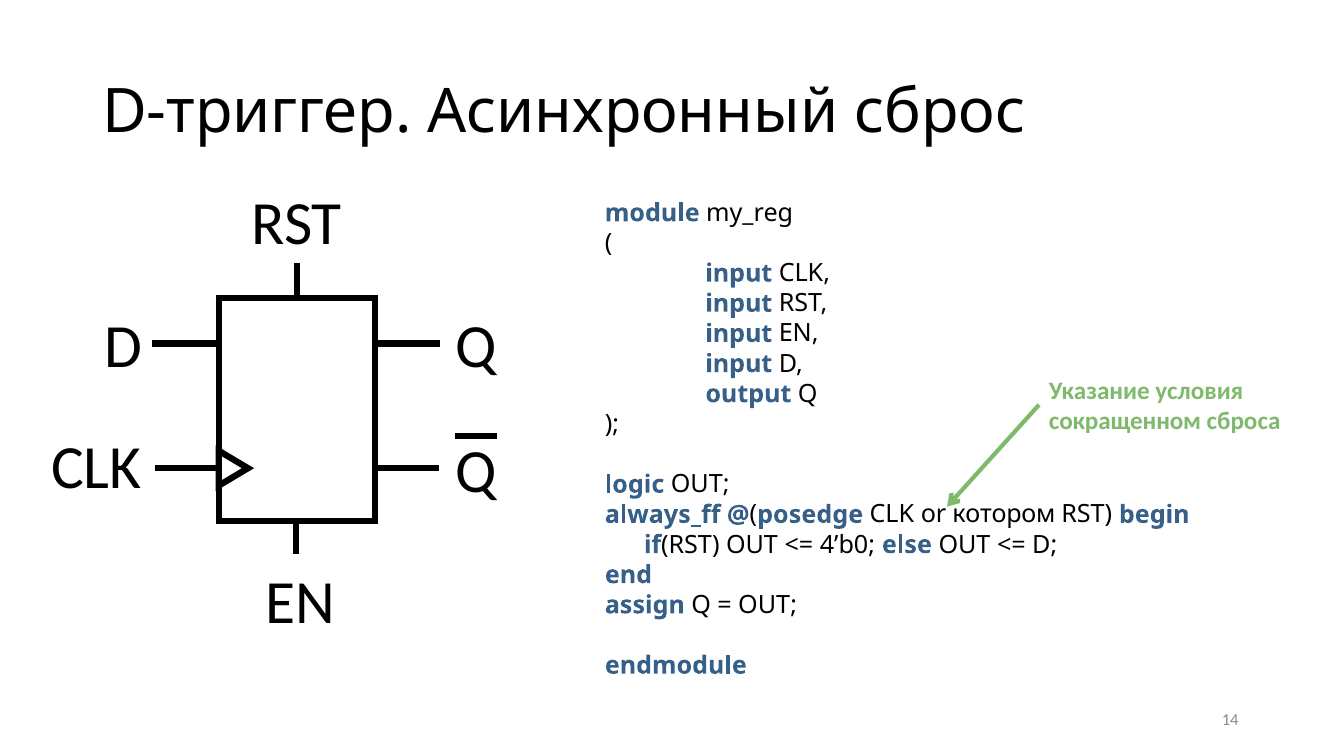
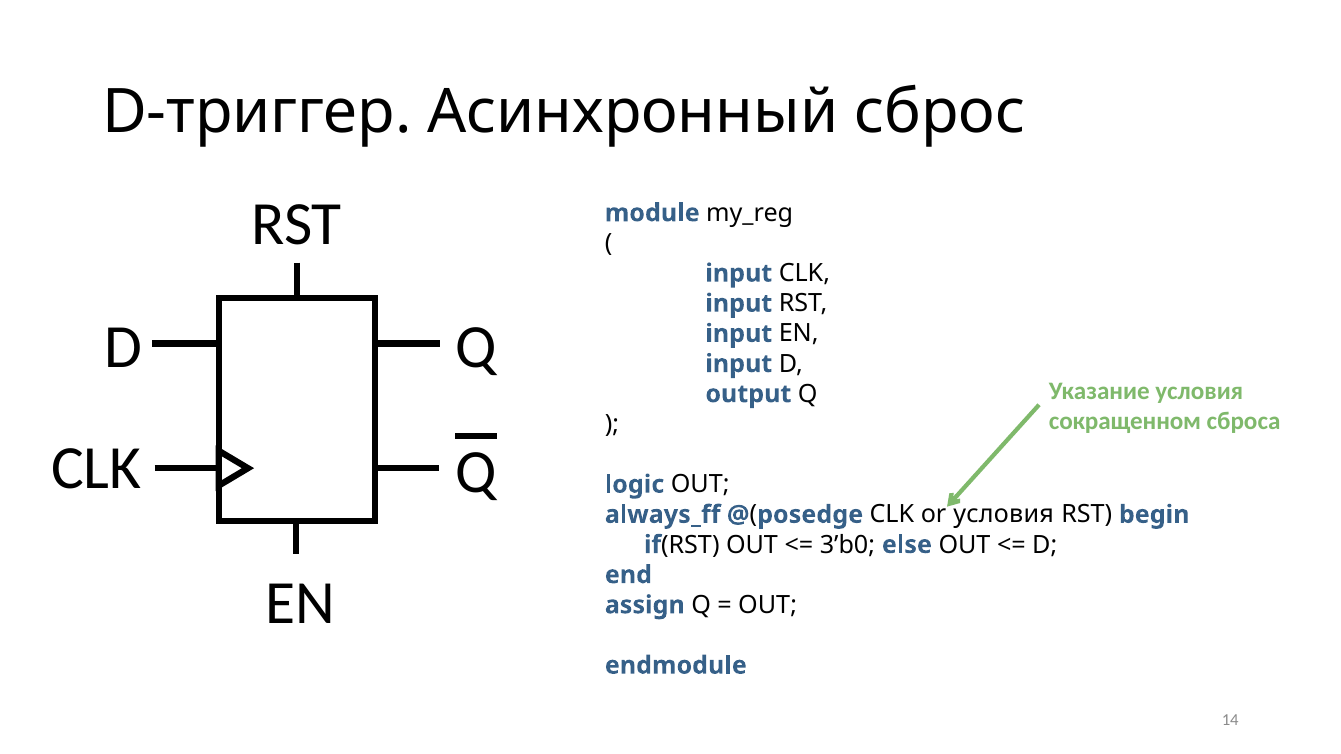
or котором: котором -> условия
4’b0: 4’b0 -> 3’b0
